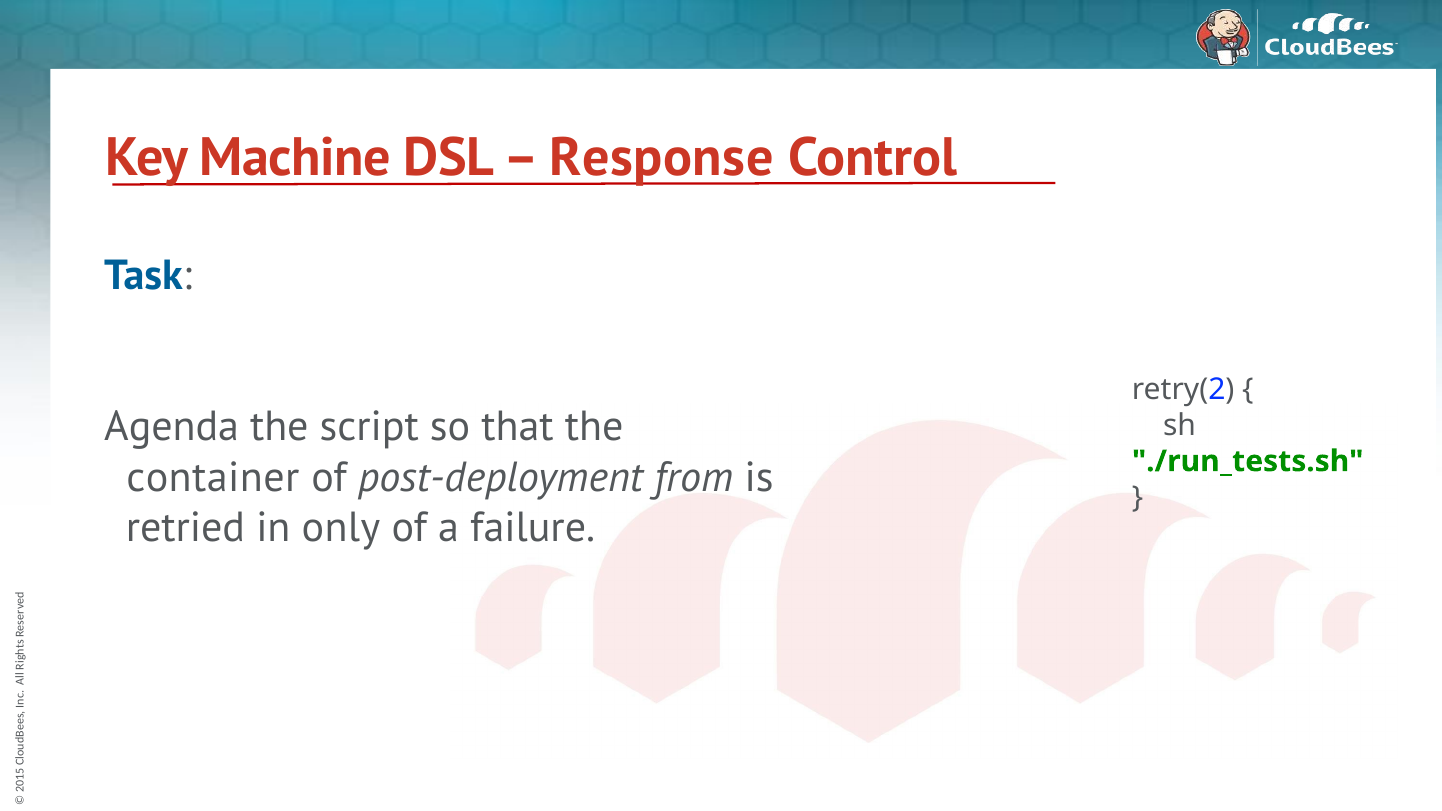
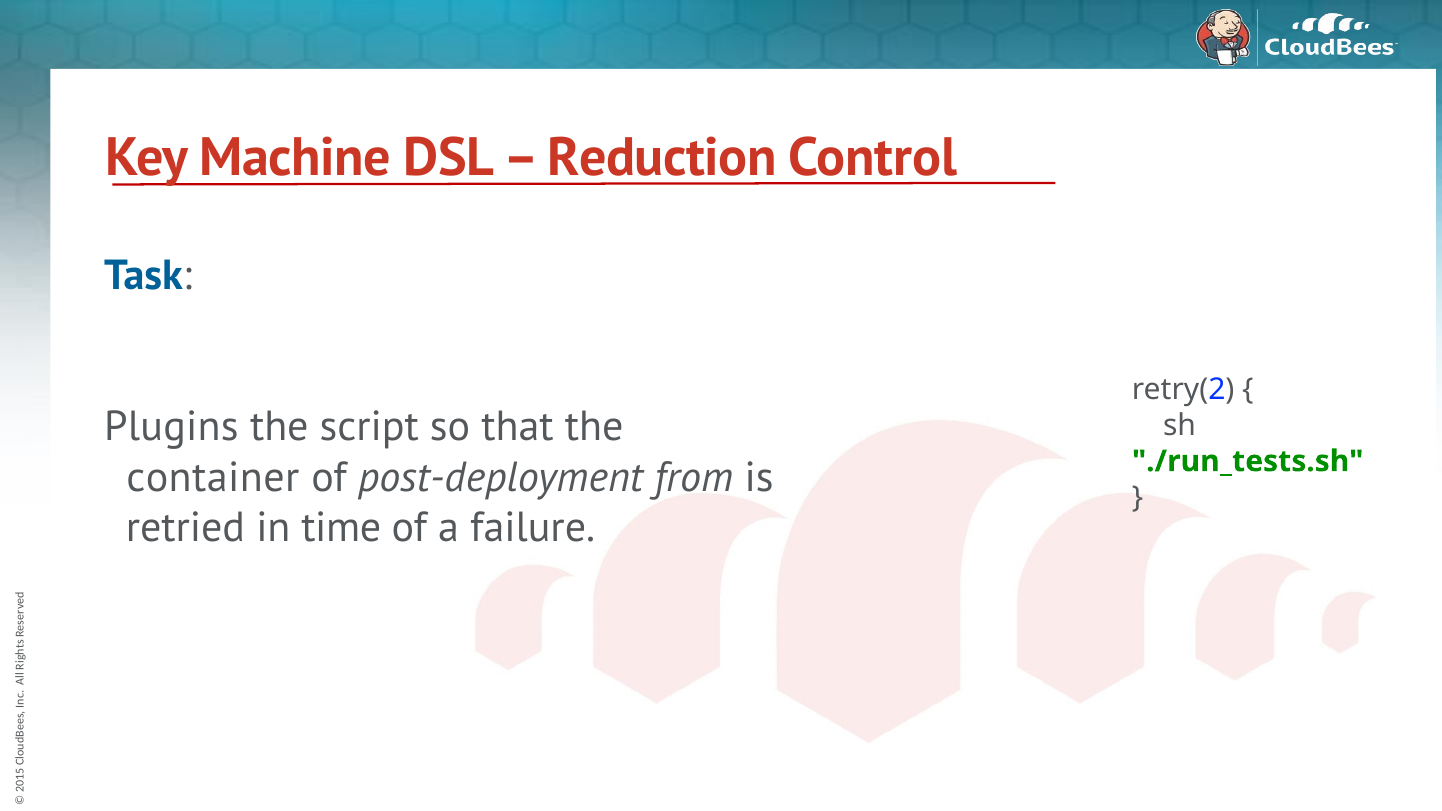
Response: Response -> Reduction
Agenda: Agenda -> Plugins
only: only -> time
